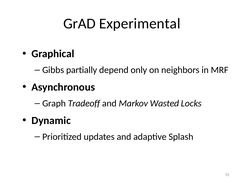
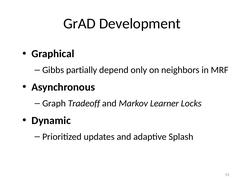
Experimental: Experimental -> Development
Wasted: Wasted -> Learner
